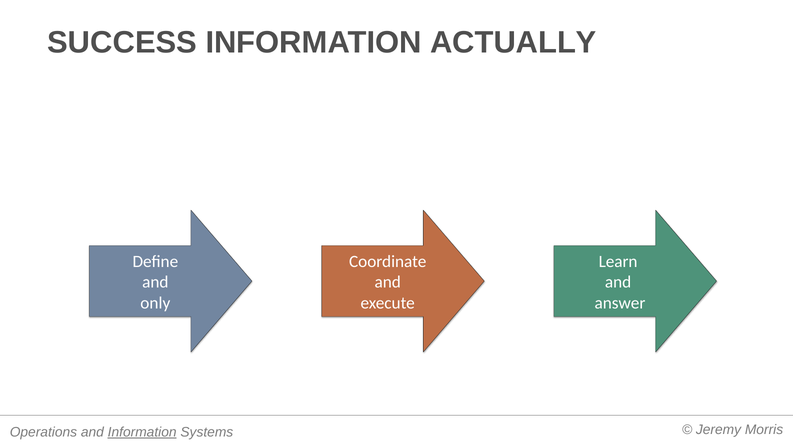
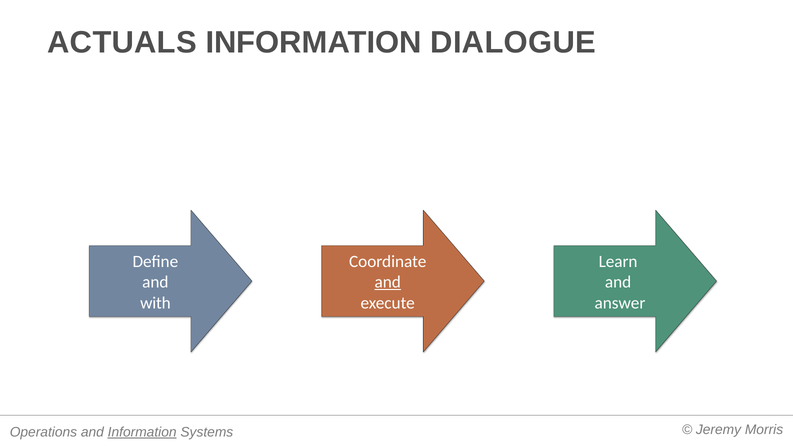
SUCCESS: SUCCESS -> ACTUALS
ACTUALLY: ACTUALLY -> DIALOGUE
and at (388, 282) underline: none -> present
only: only -> with
